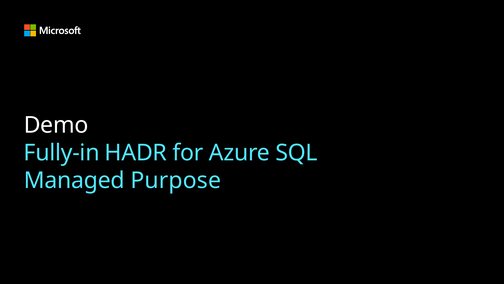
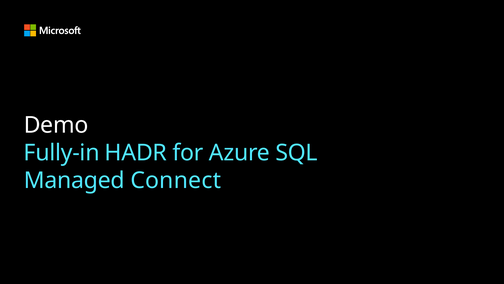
Purpose: Purpose -> Connect
